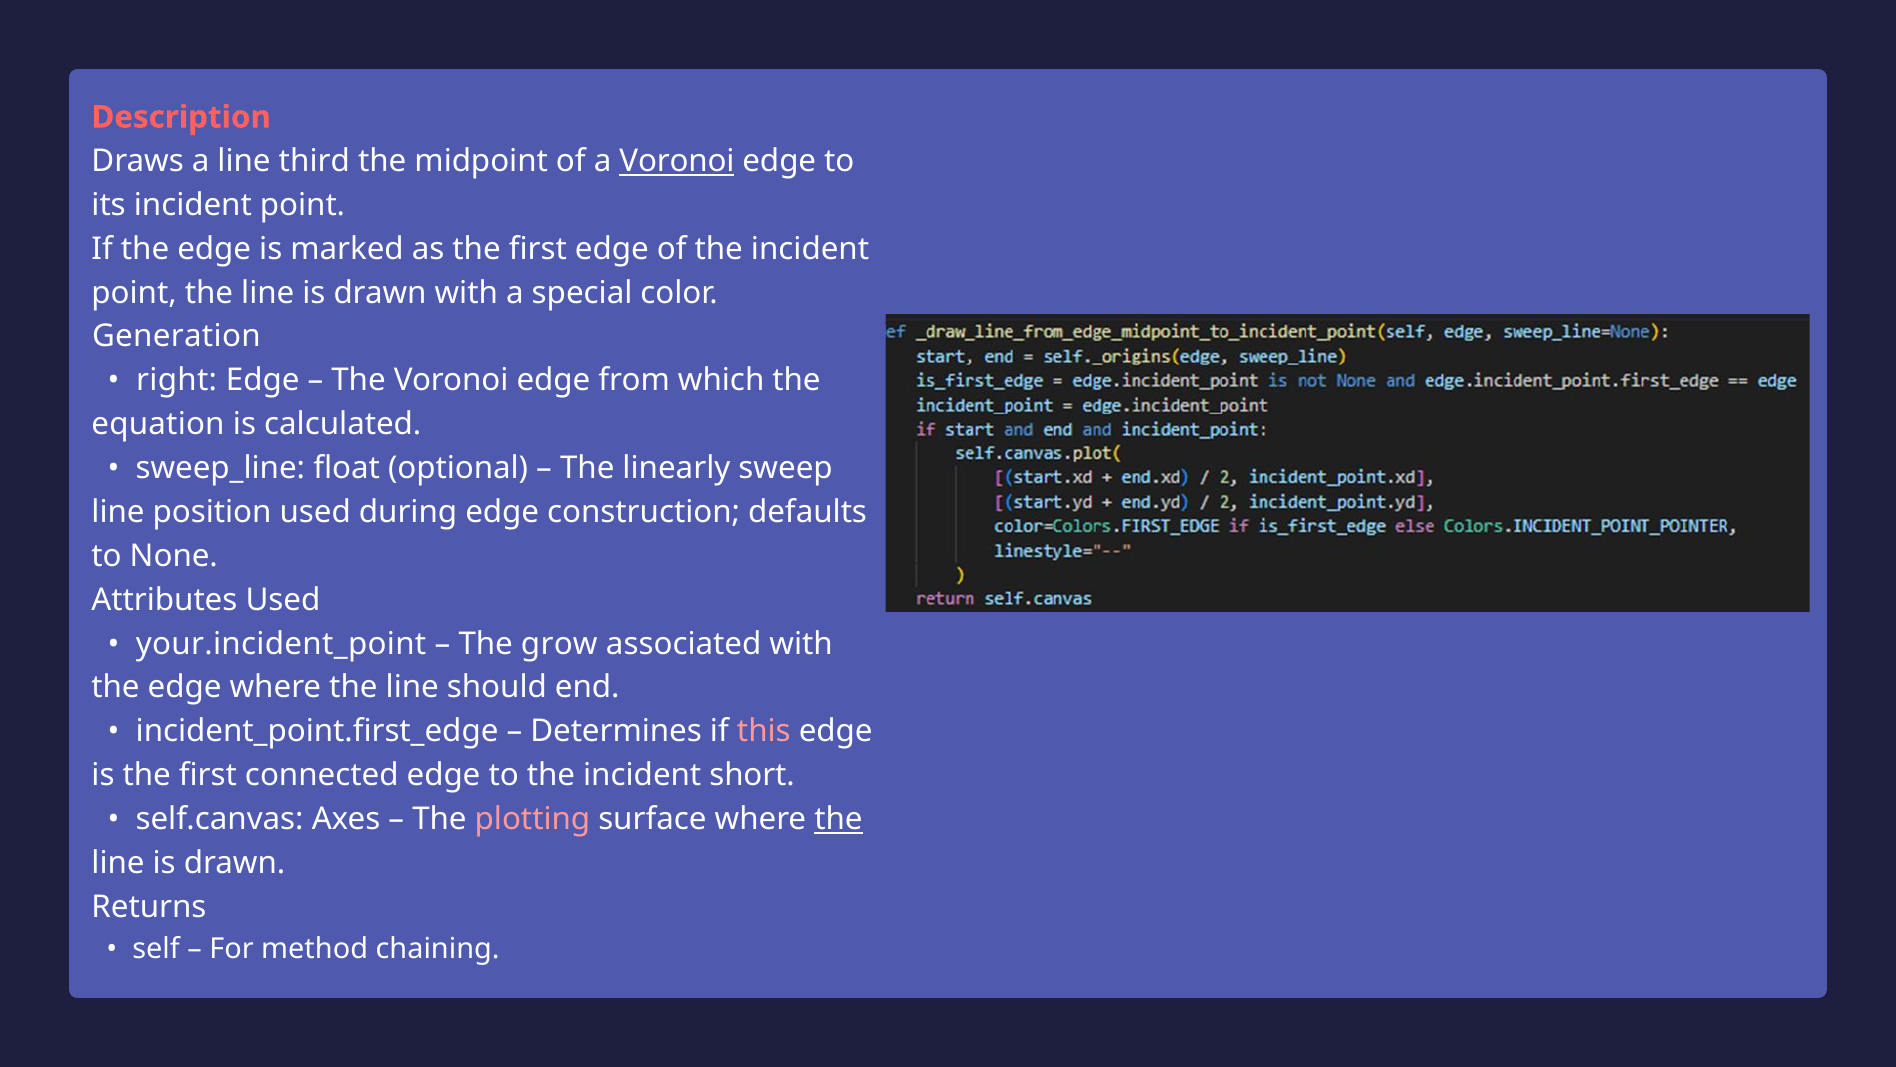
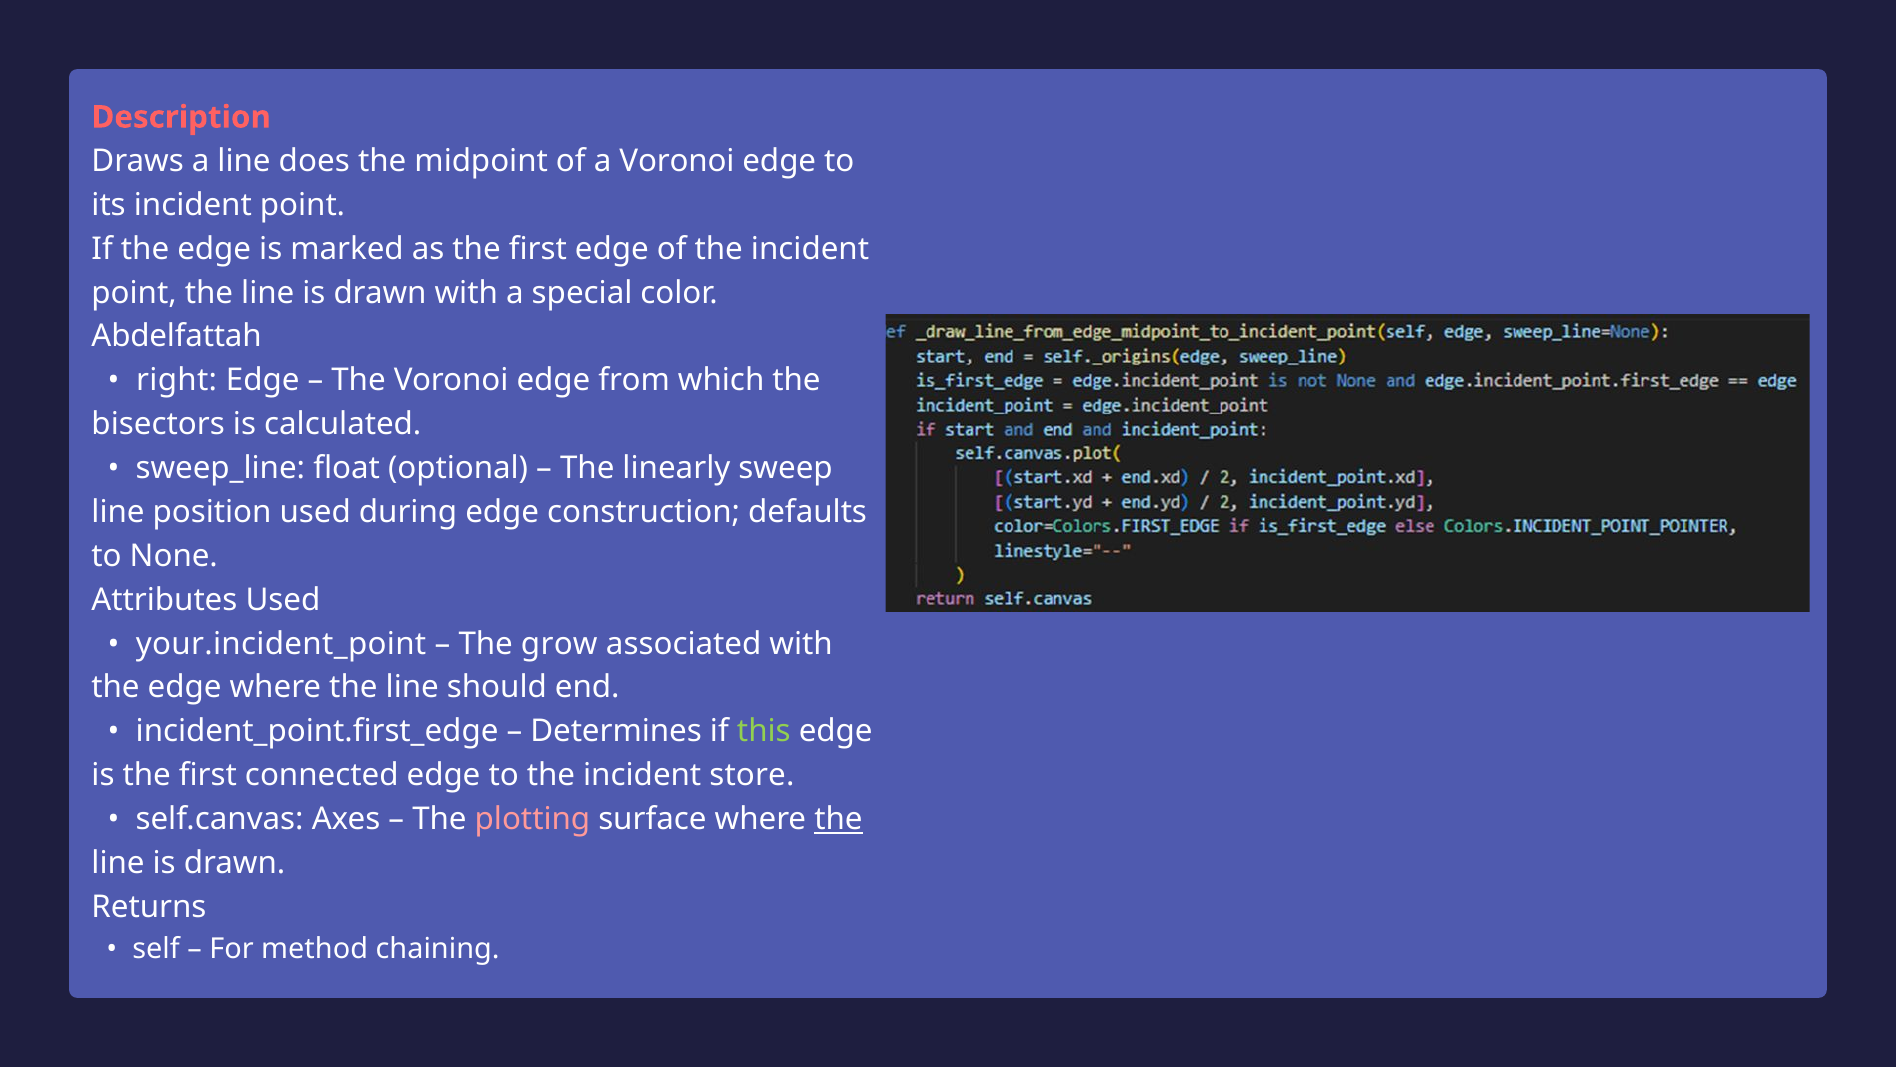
third: third -> does
Voronoi at (677, 161) underline: present -> none
Generation: Generation -> Abdelfattah
equation: equation -> bisectors
this colour: pink -> light green
short: short -> store
